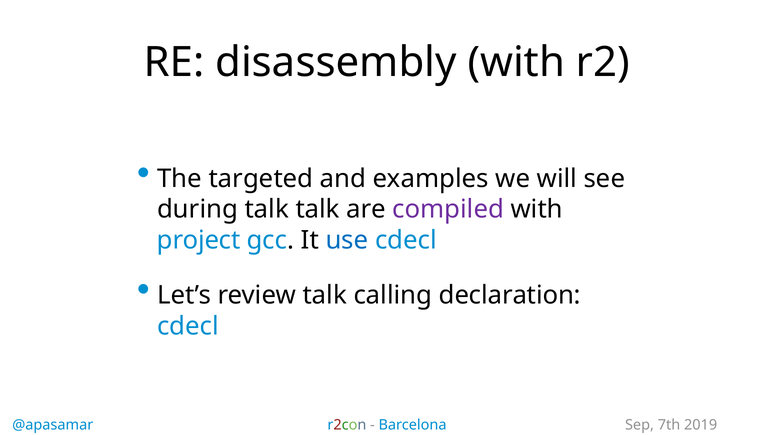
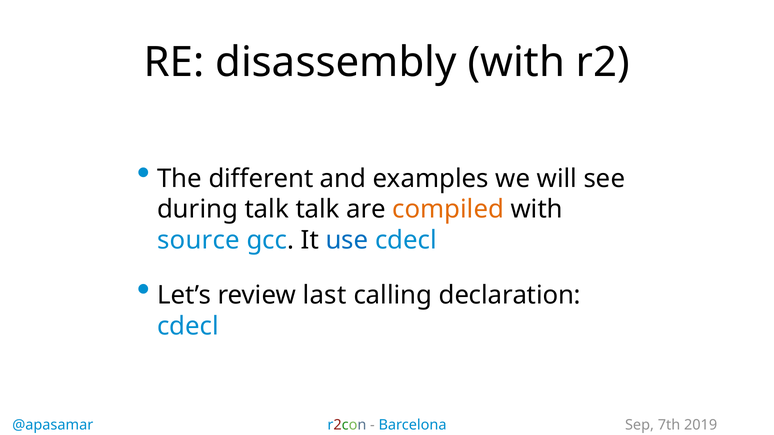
targeted: targeted -> different
compiled colour: purple -> orange
project: project -> source
review talk: talk -> last
